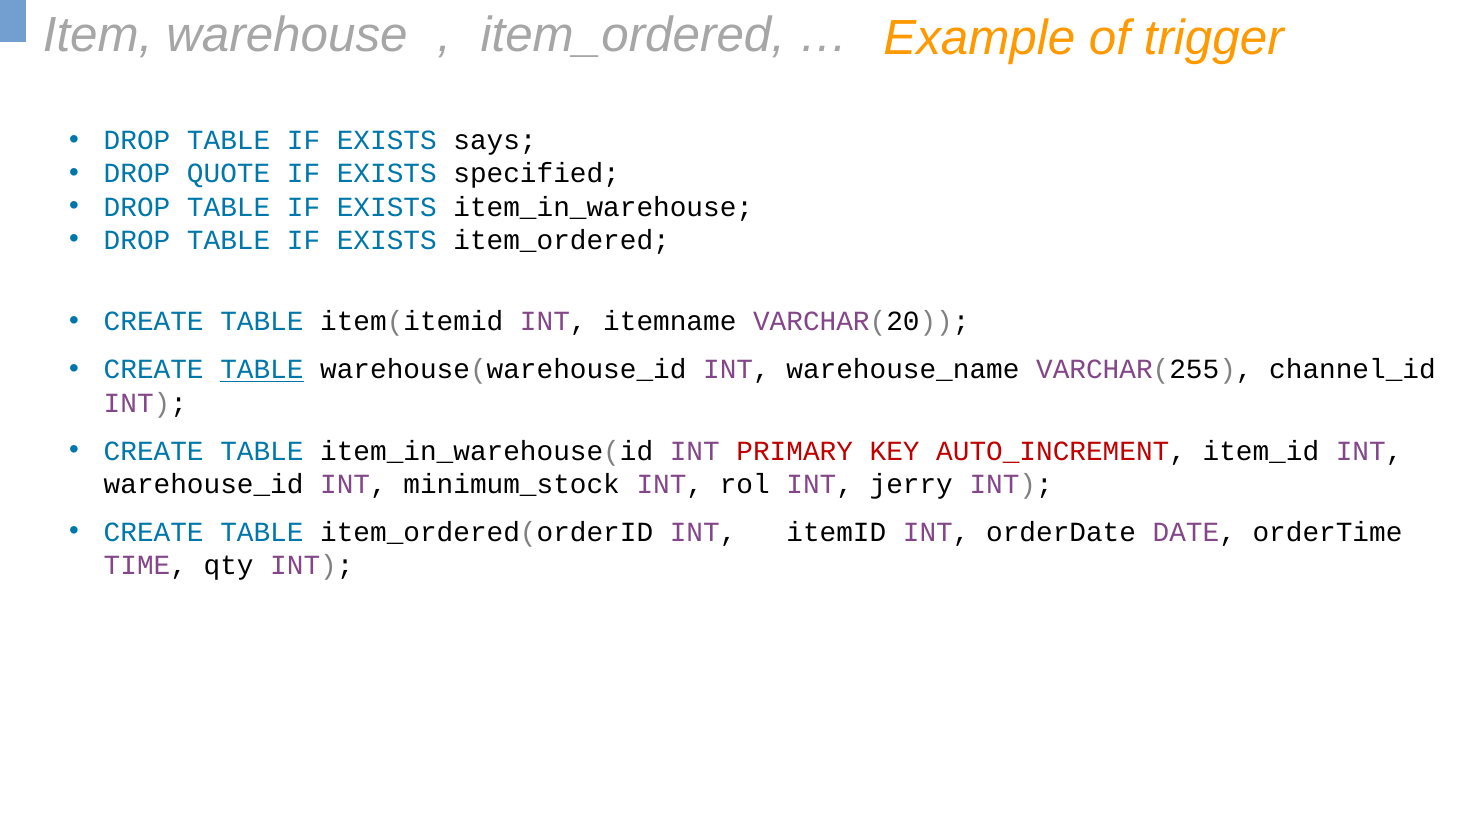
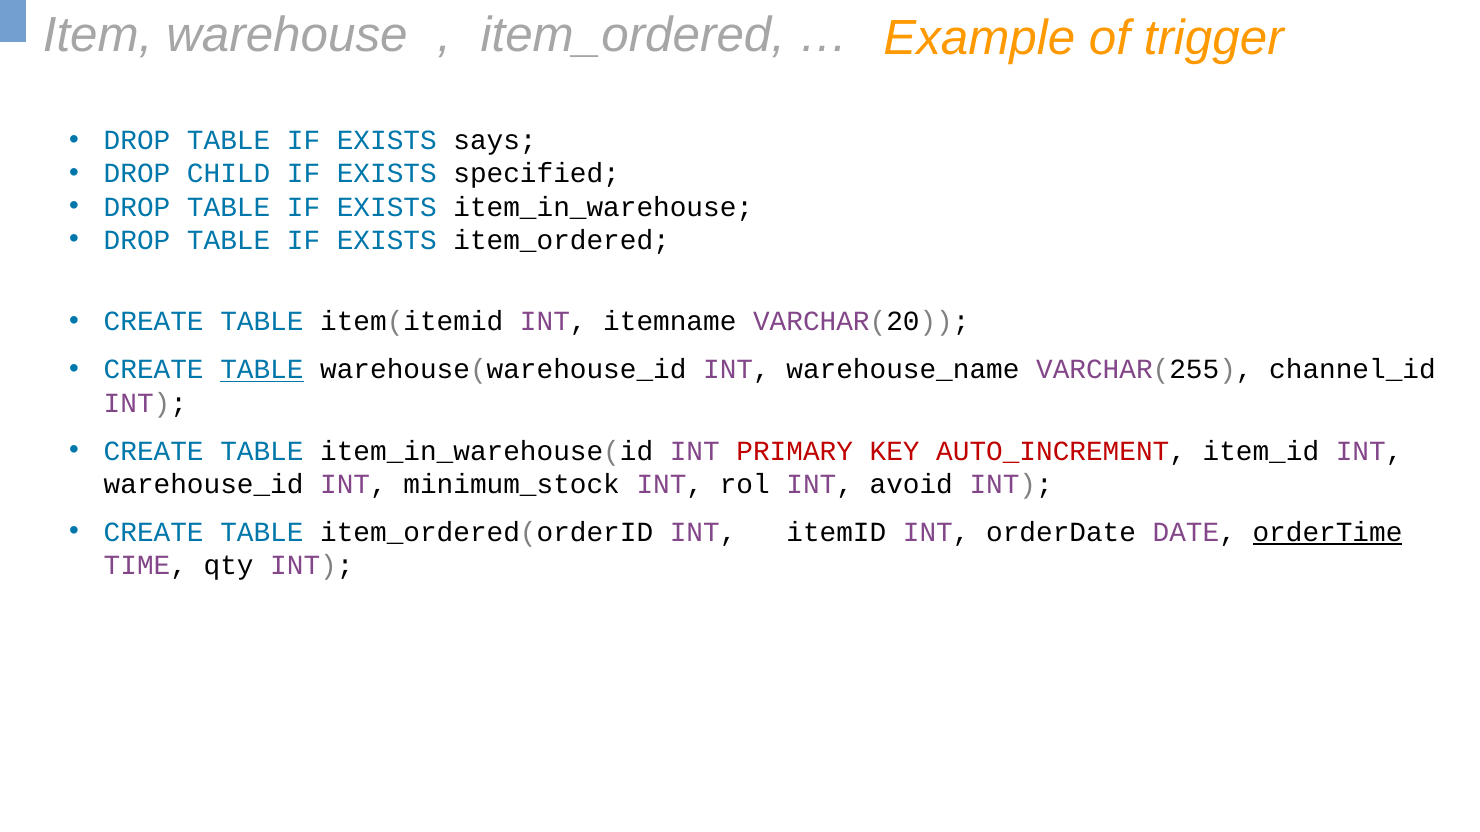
QUOTE: QUOTE -> CHILD
jerry: jerry -> avoid
orderTime underline: none -> present
